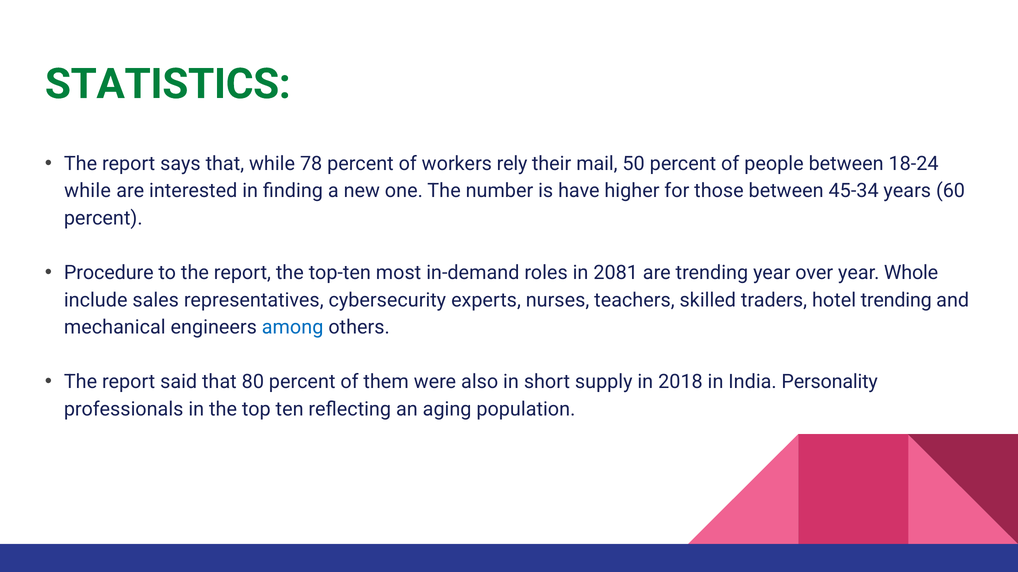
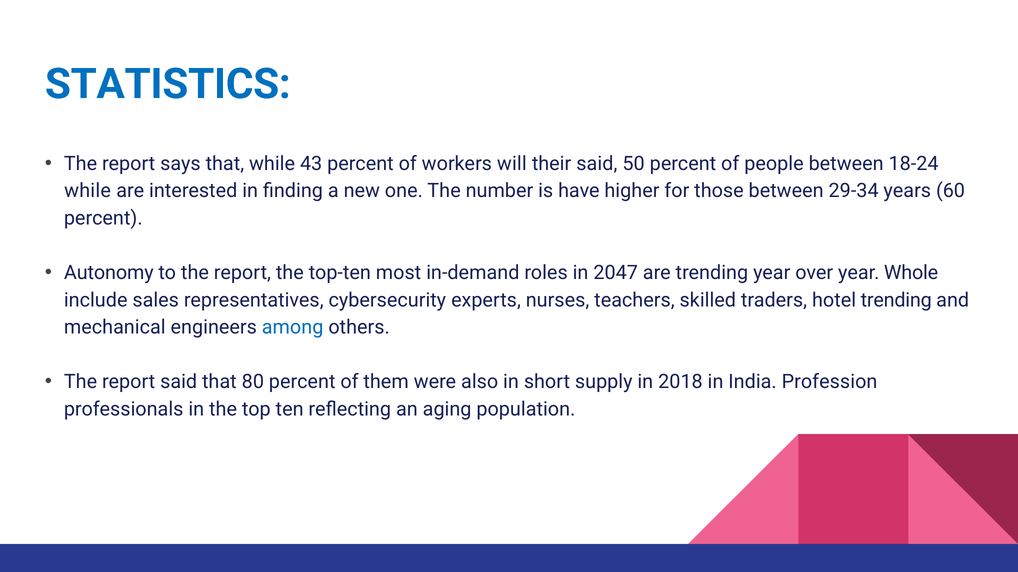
STATISTICS colour: green -> blue
78: 78 -> 43
rely: rely -> will
their mail: mail -> said
45-34: 45-34 -> 29-34
Procedure: Procedure -> Autonomy
2081: 2081 -> 2047
Personality: Personality -> Profession
